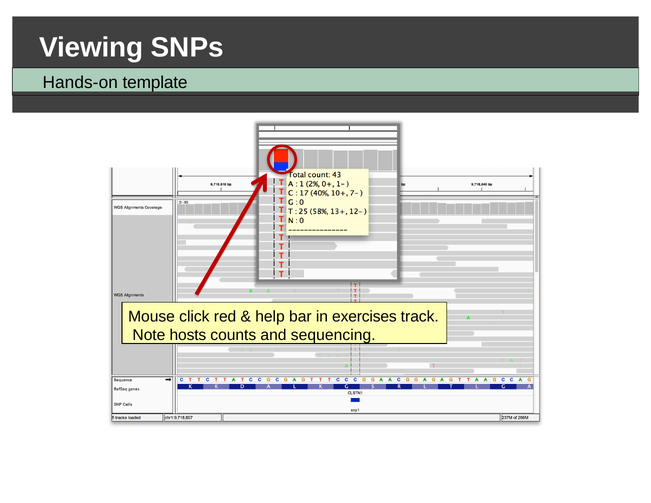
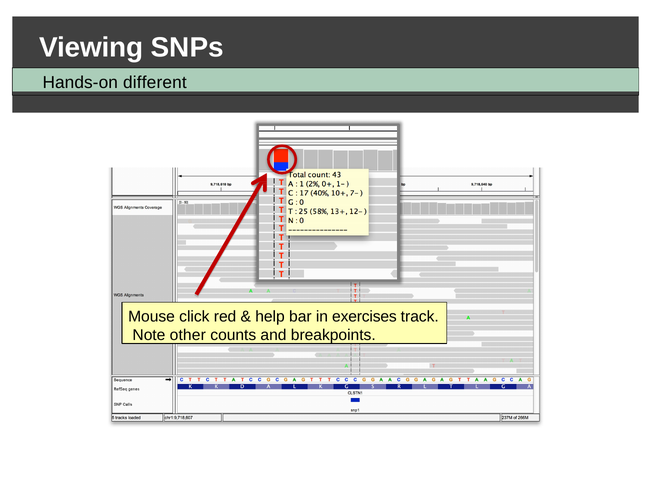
template: template -> different
hosts: hosts -> other
sequencing: sequencing -> breakpoints
